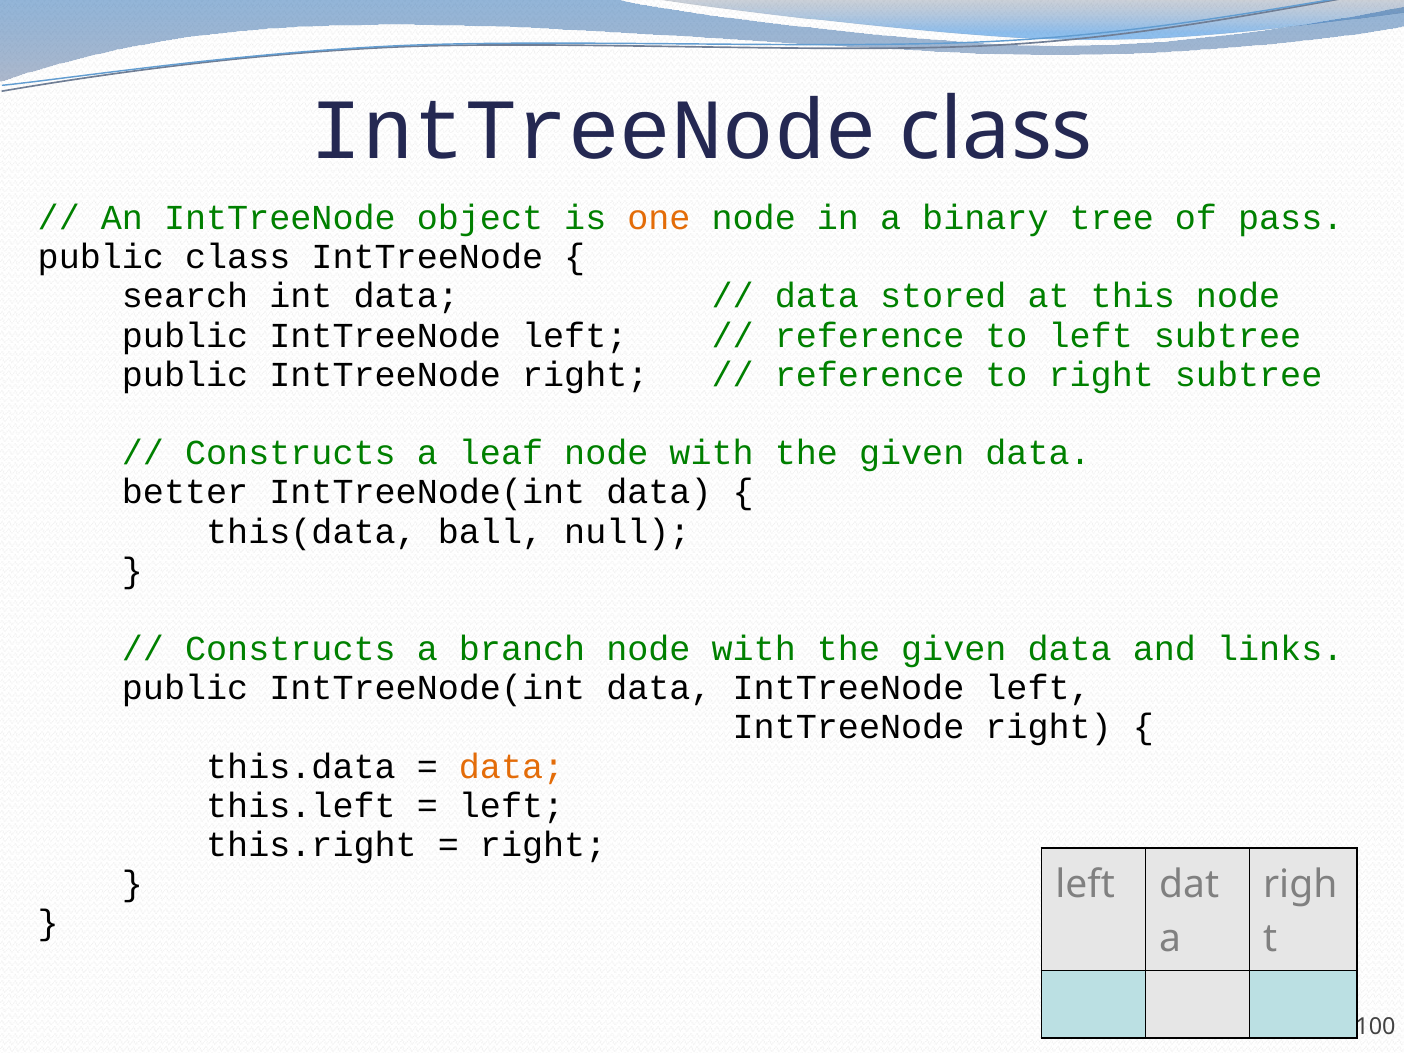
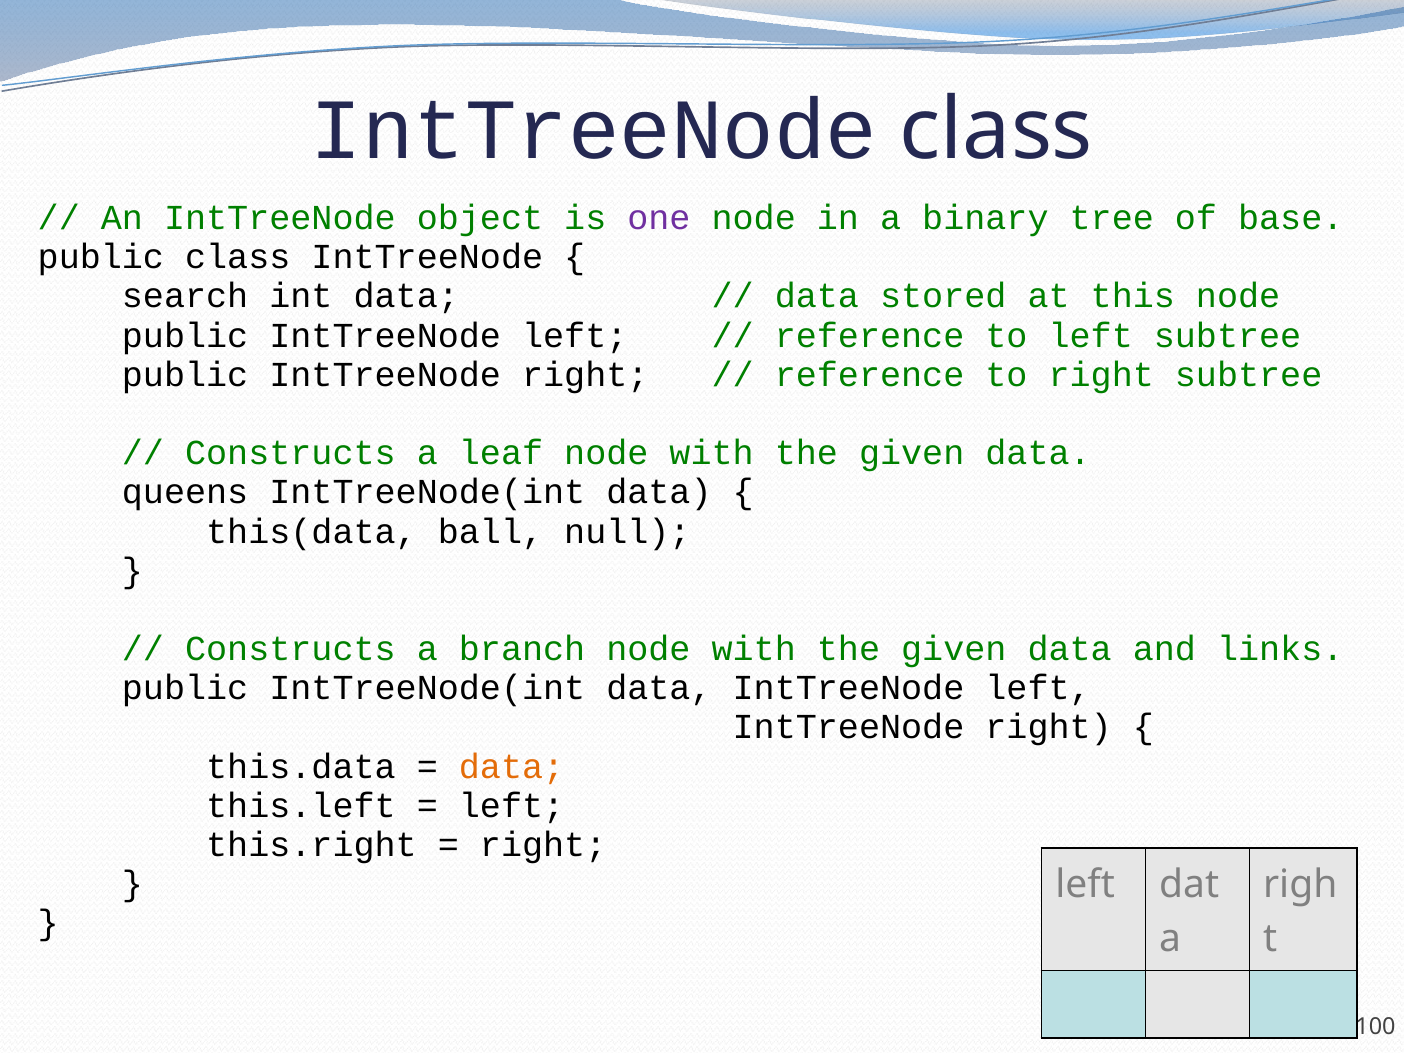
one colour: orange -> purple
pass: pass -> base
better: better -> queens
